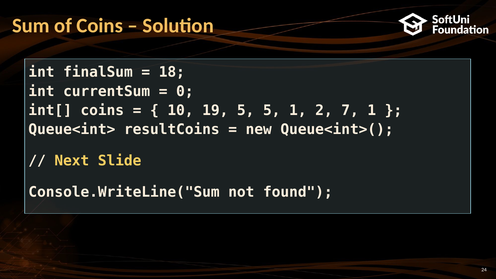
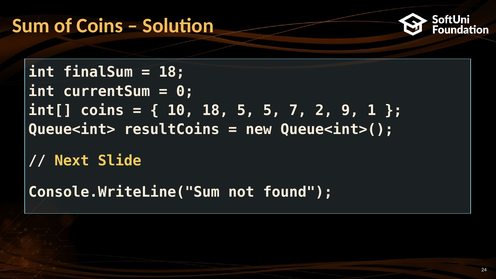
10 19: 19 -> 18
5 1: 1 -> 7
7: 7 -> 9
